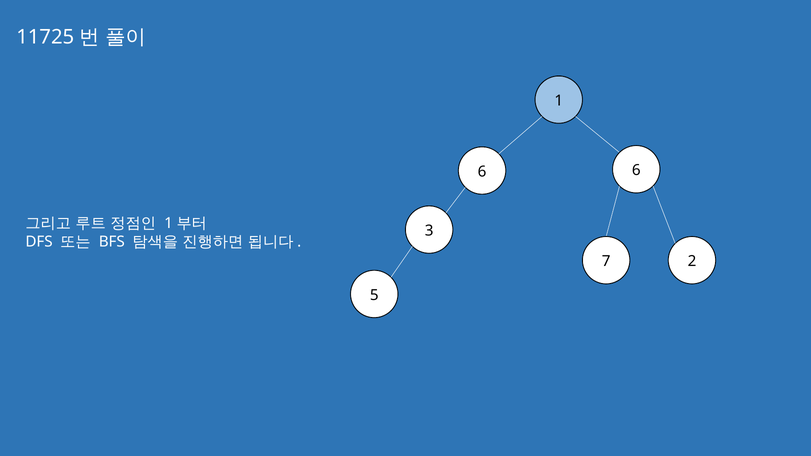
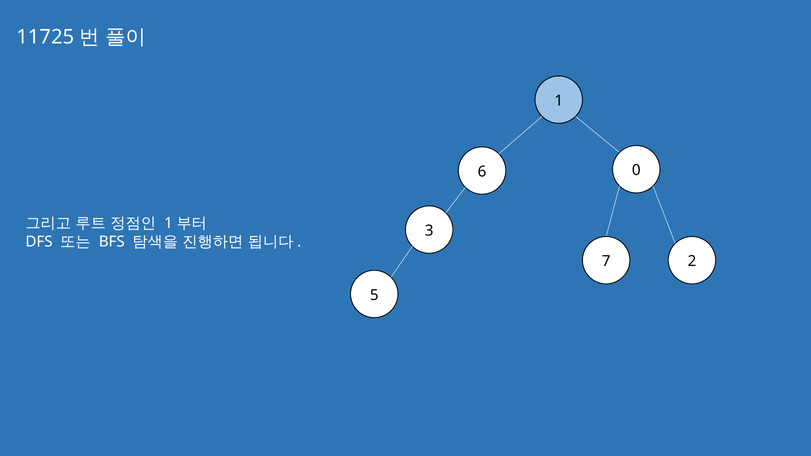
6 6: 6 -> 0
